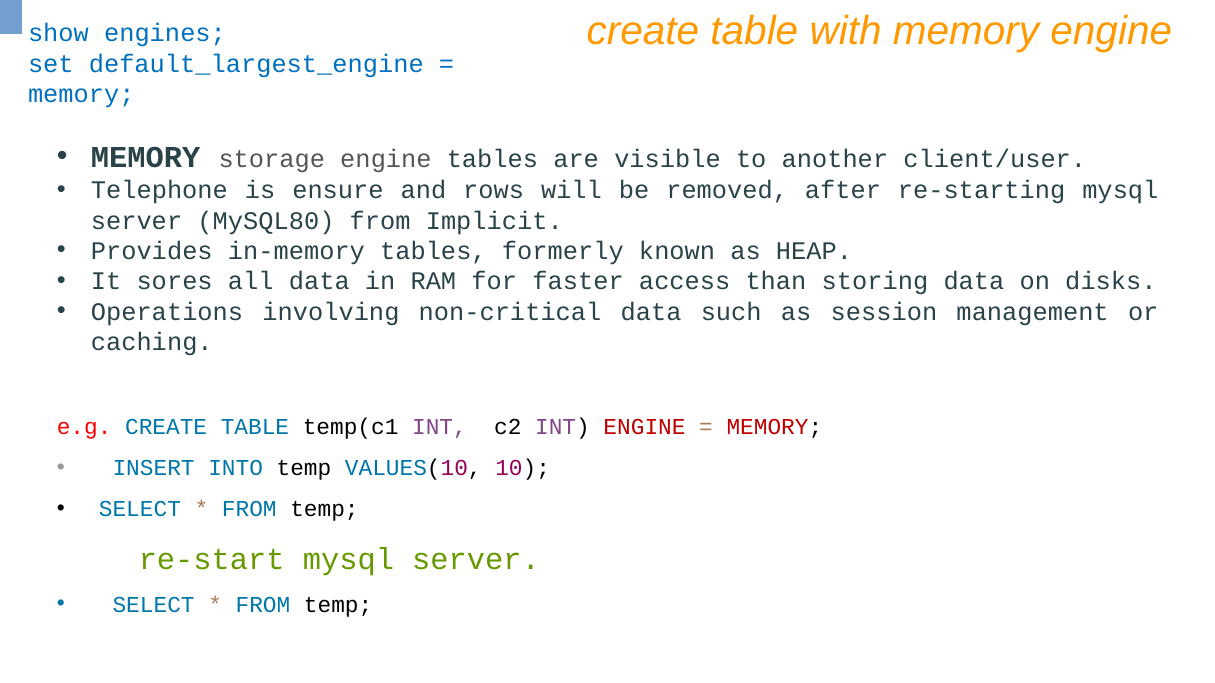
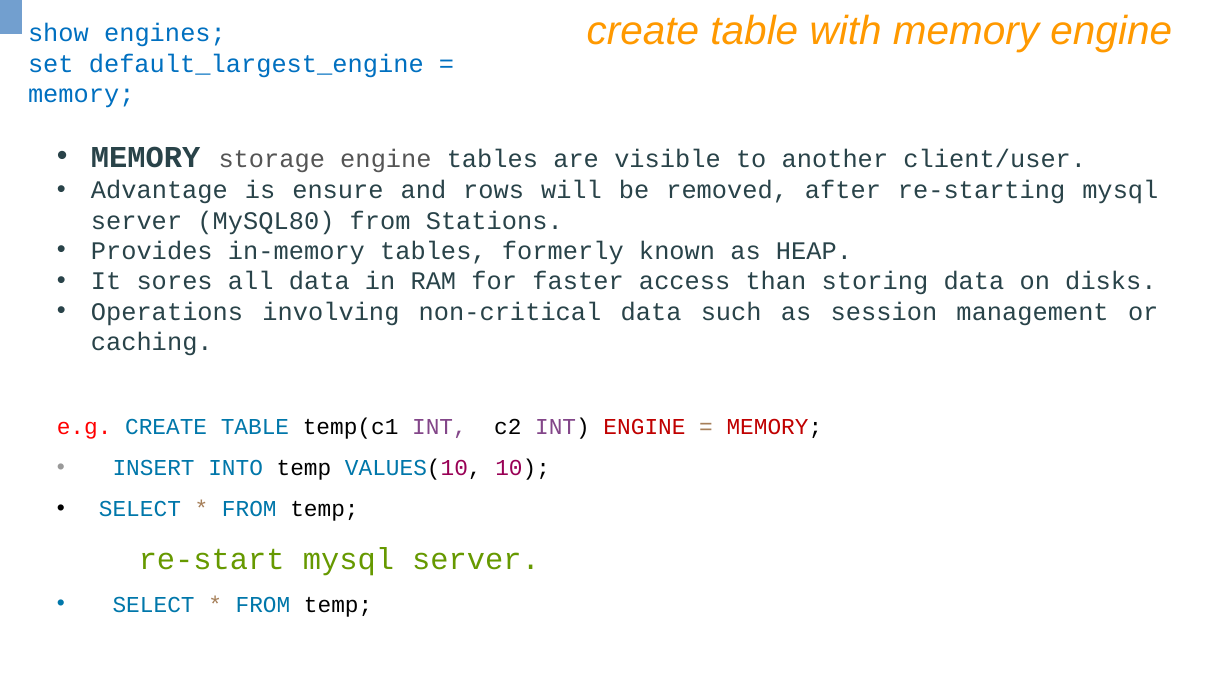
Telephone: Telephone -> Advantage
Implicit: Implicit -> Stations
